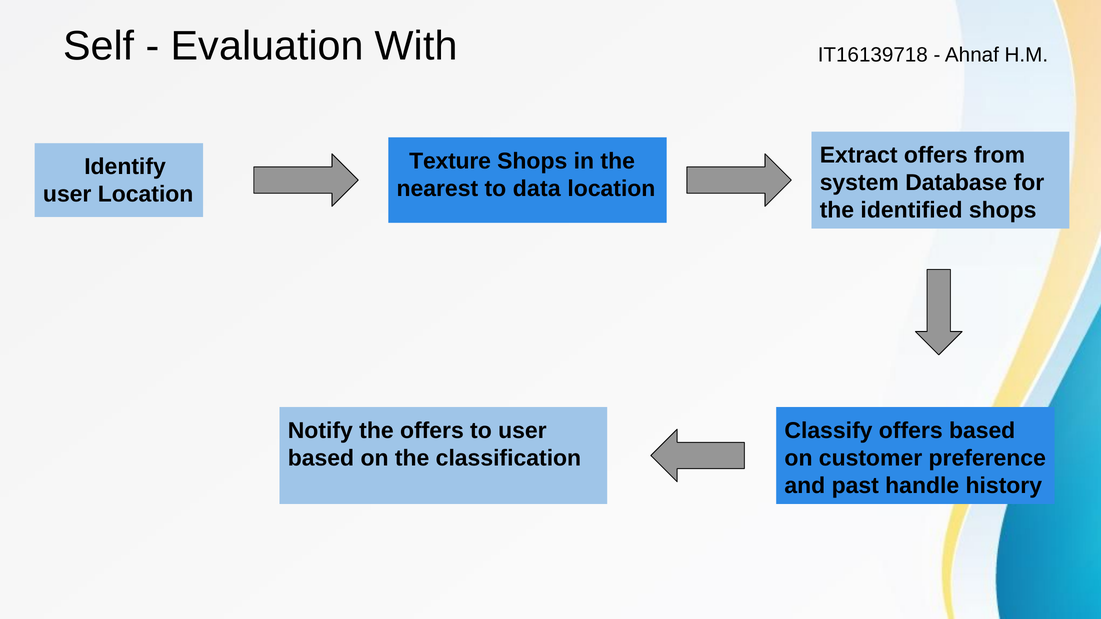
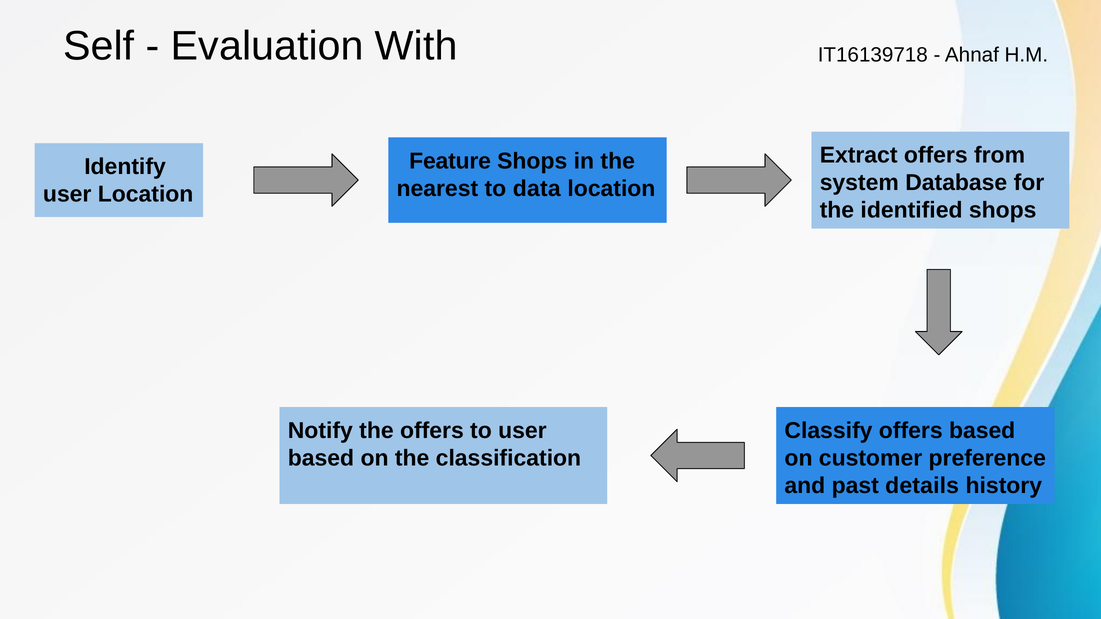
Texture: Texture -> Feature
handle: handle -> details
